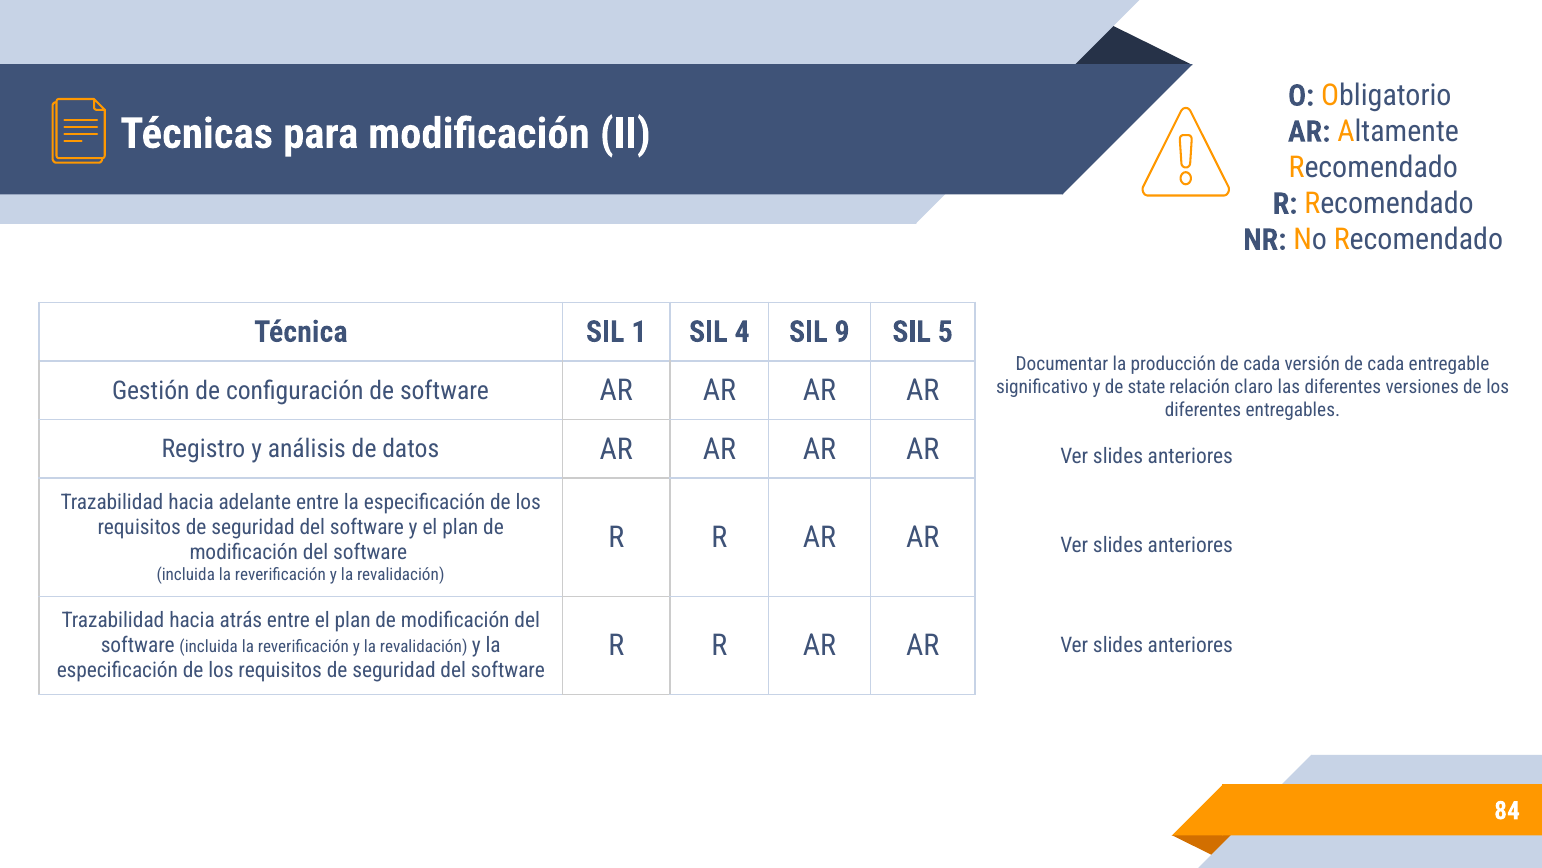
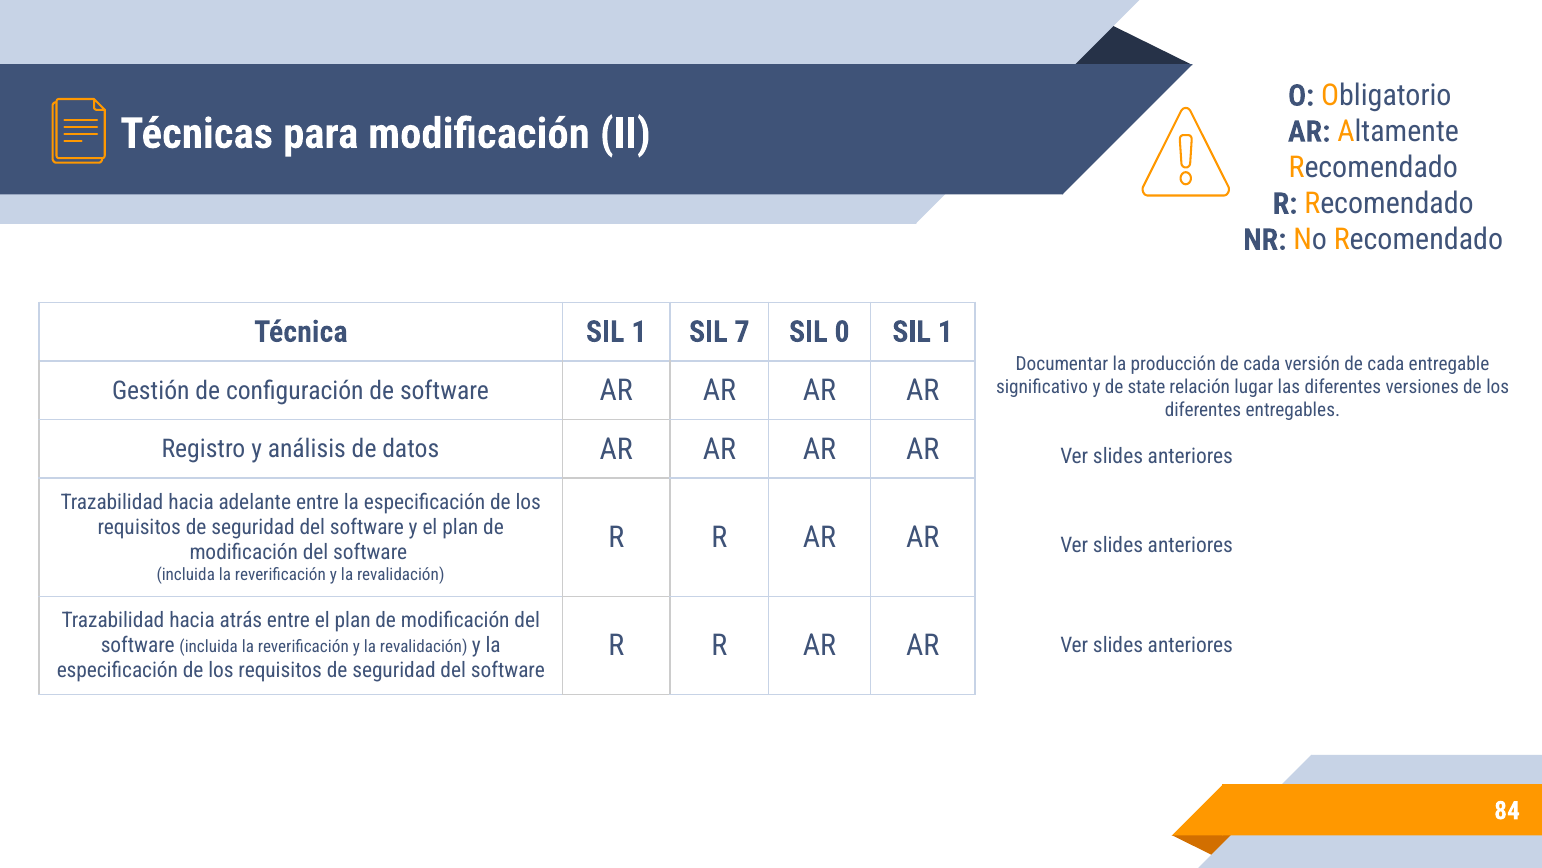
4: 4 -> 7
9: 9 -> 0
5 at (945, 332): 5 -> 1
claro: claro -> lugar
